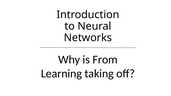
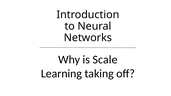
From: From -> Scale
